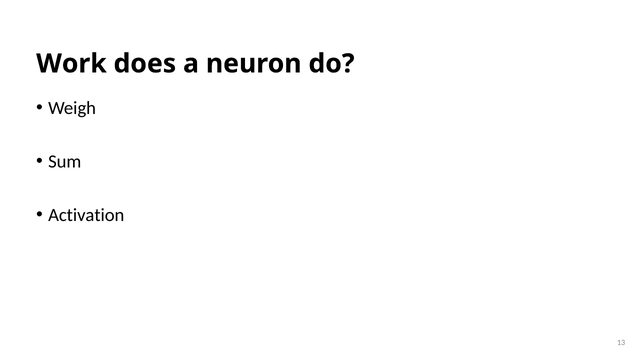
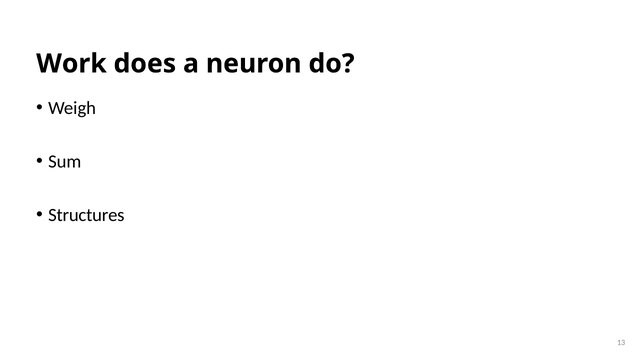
Activation: Activation -> Structures
